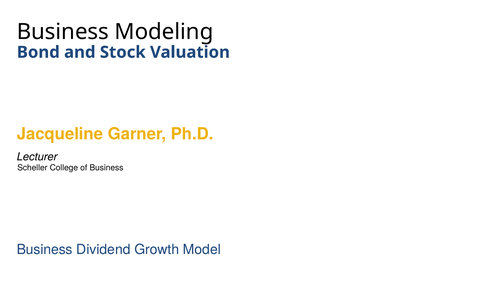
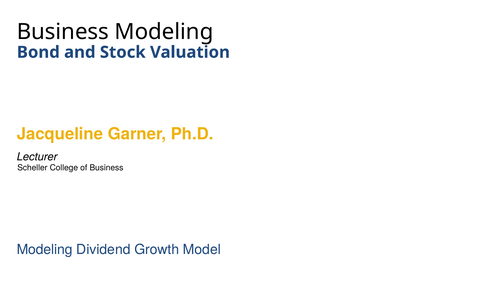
Business at (45, 249): Business -> Modeling
